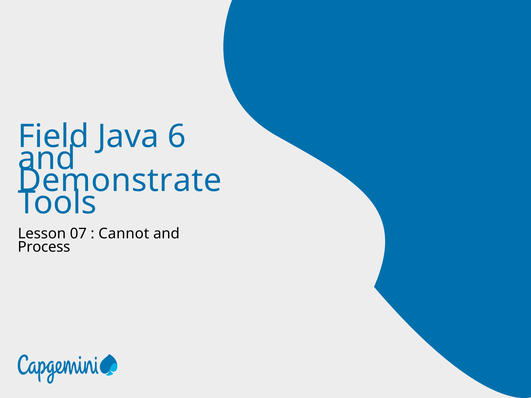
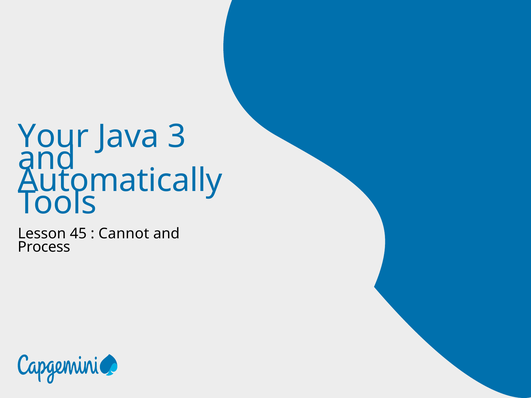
Field: Field -> Your
6: 6 -> 3
Demonstrate: Demonstrate -> Automatically
07: 07 -> 45
